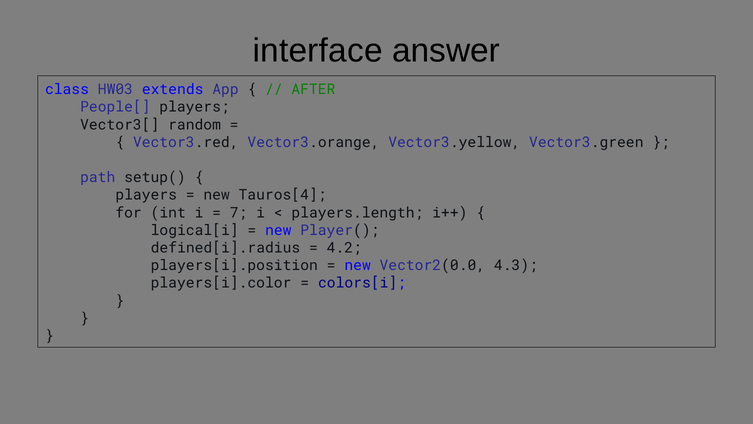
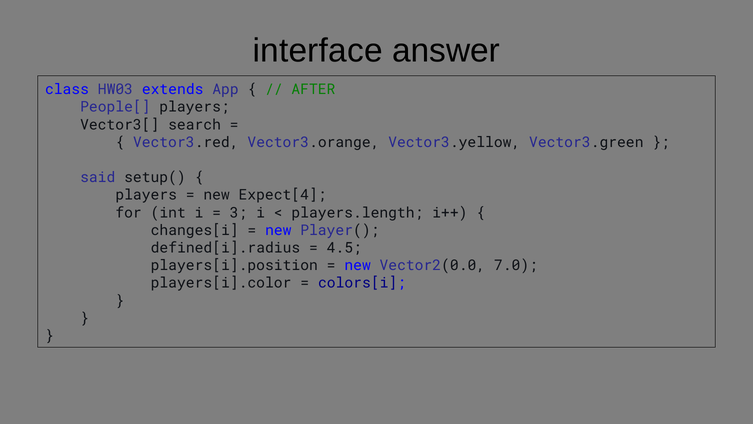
random: random -> search
path: path -> said
Tauros[4: Tauros[4 -> Expect[4
7: 7 -> 3
logical[i: logical[i -> changes[i
4.2: 4.2 -> 4.5
4.3: 4.3 -> 7.0
